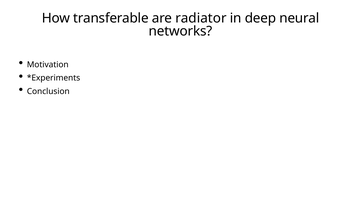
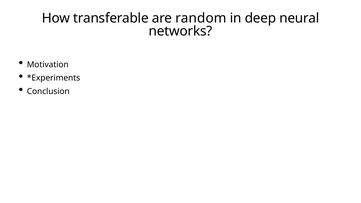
radiator: radiator -> random
